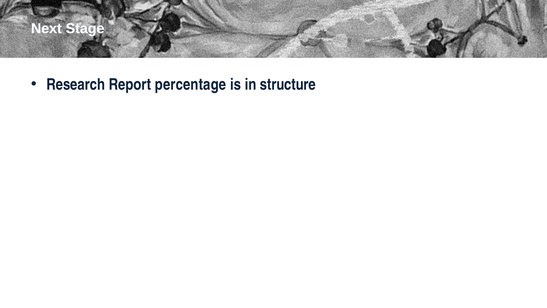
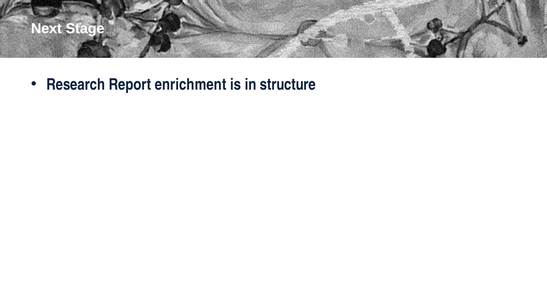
percentage: percentage -> enrichment
